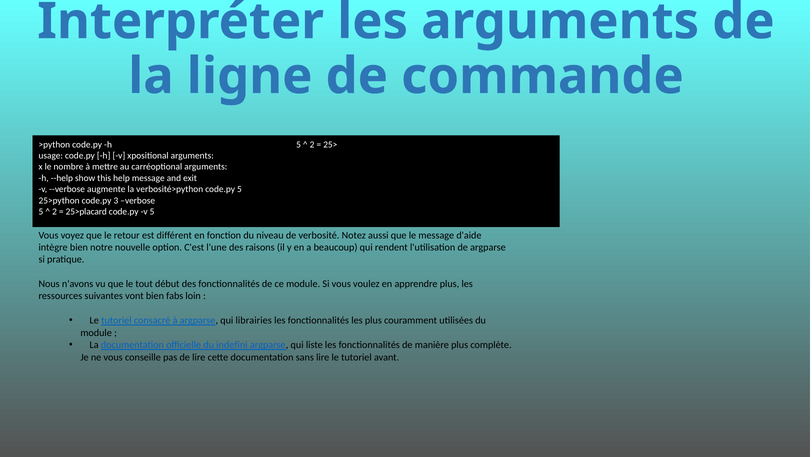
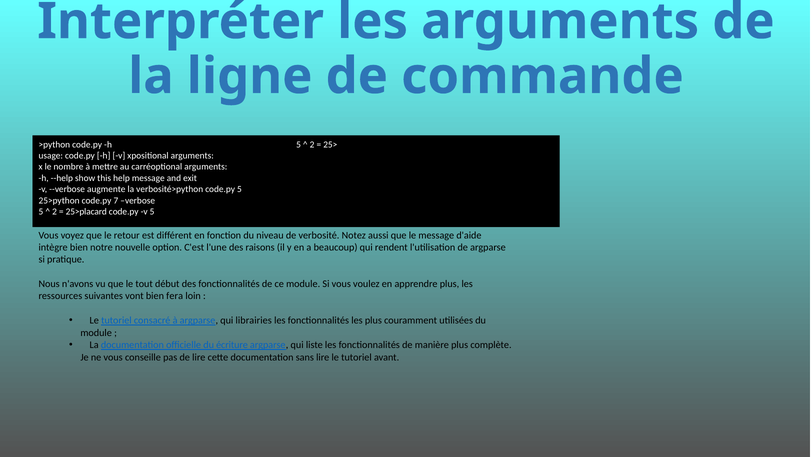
3: 3 -> 7
fabs: fabs -> fera
indefini: indefini -> écriture
